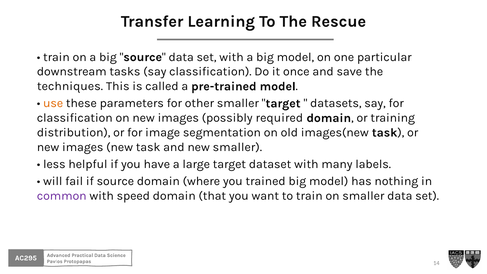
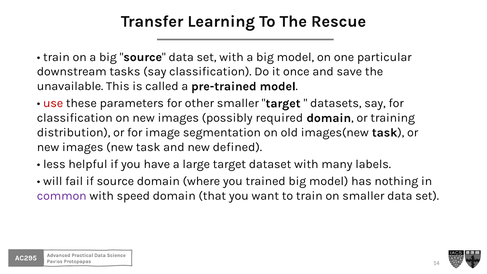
techniques: techniques -> unavailable
use colour: orange -> red
new smaller: smaller -> defined
